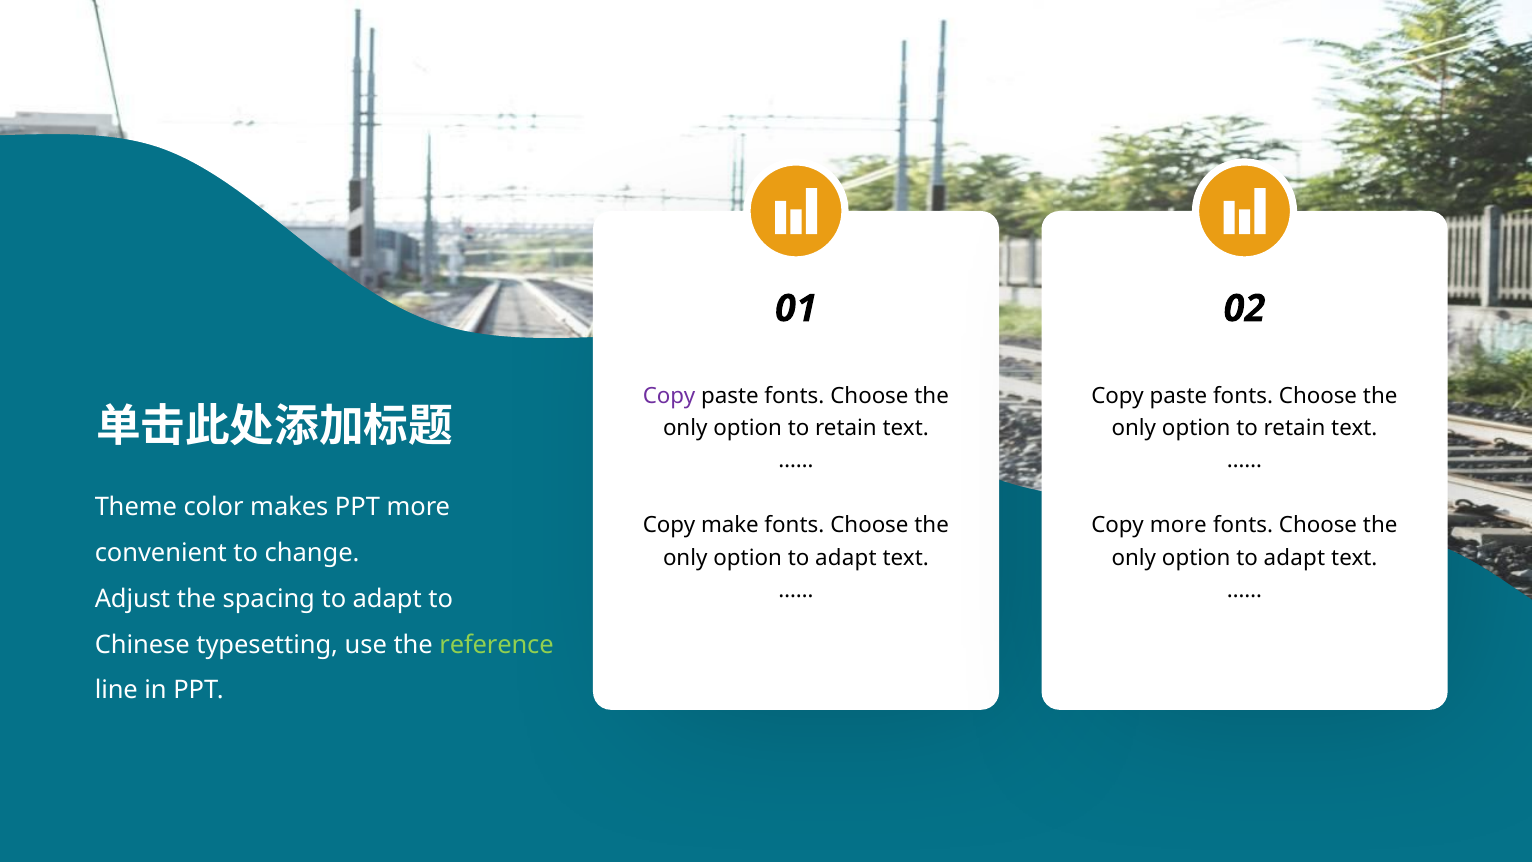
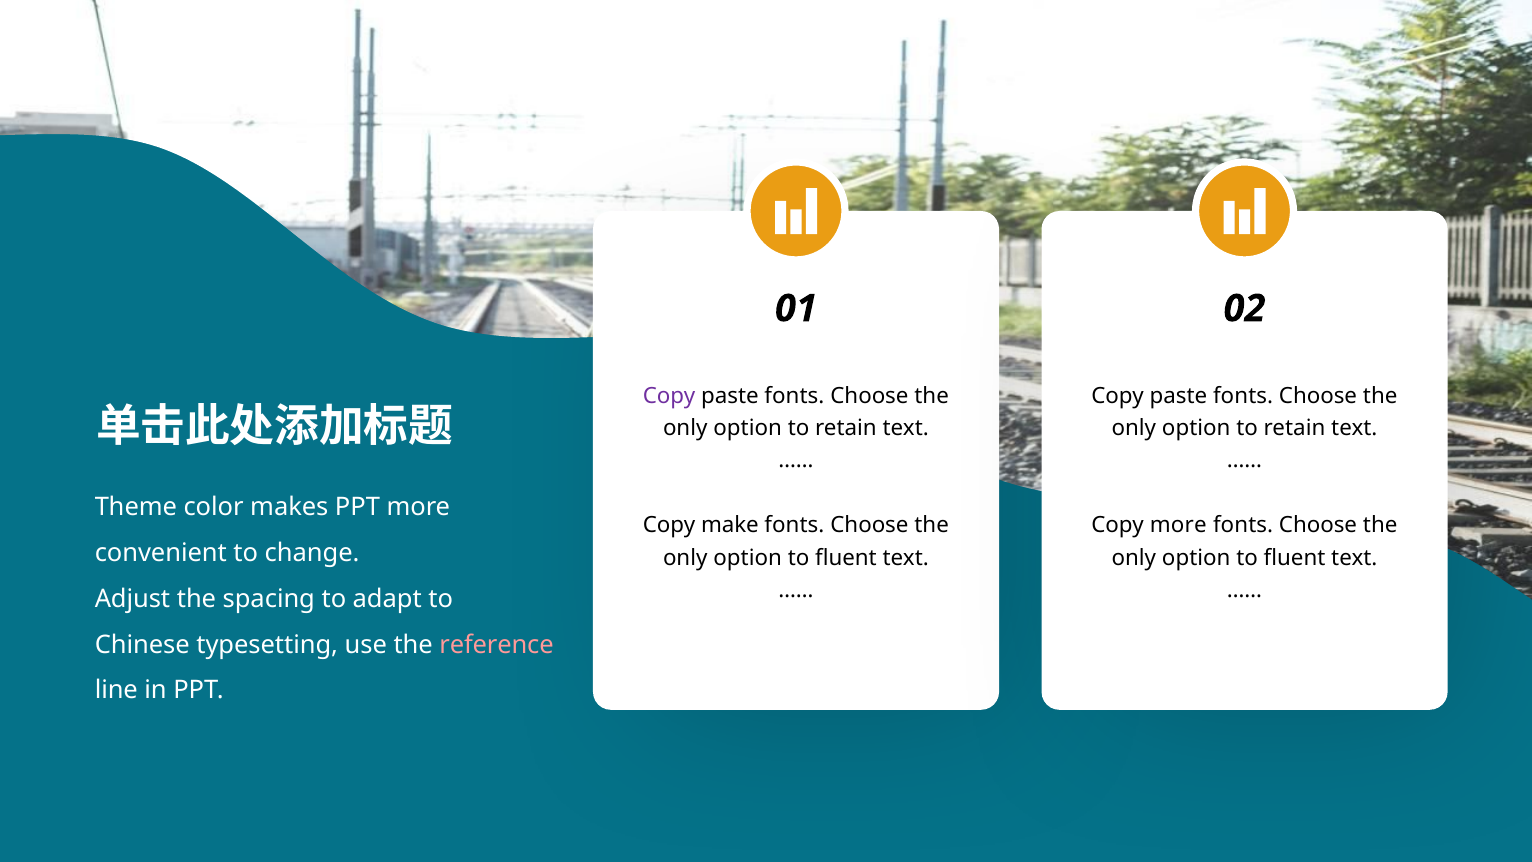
adapt at (846, 558): adapt -> fluent
adapt at (1294, 558): adapt -> fluent
reference colour: light green -> pink
